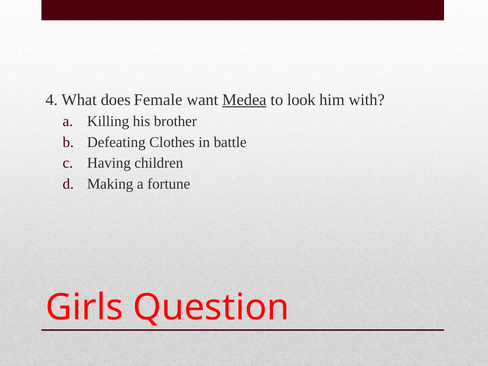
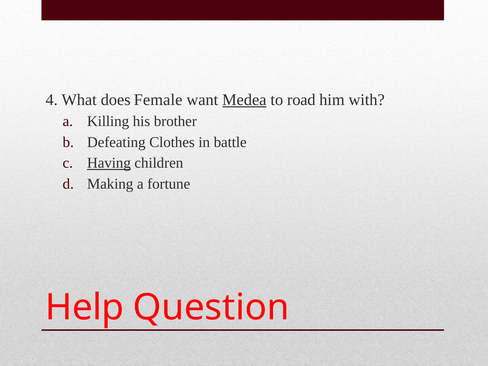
look: look -> road
Having underline: none -> present
Girls: Girls -> Help
